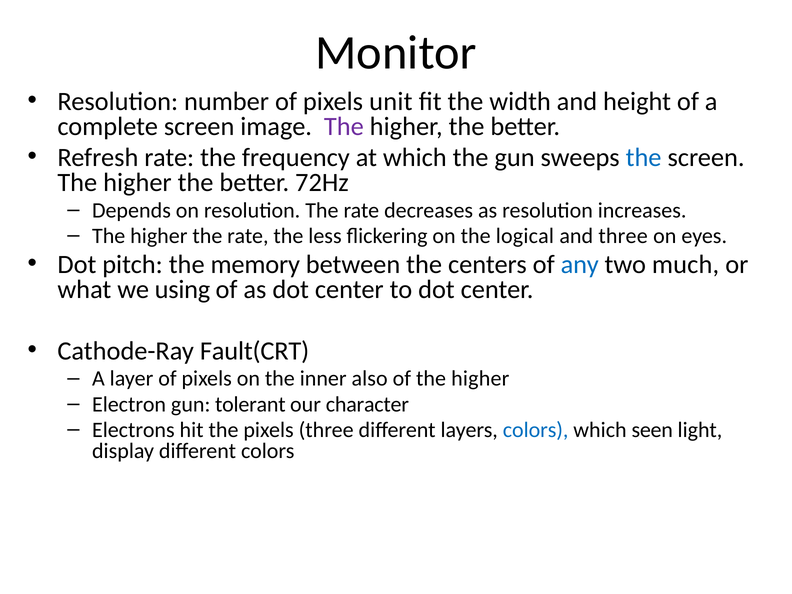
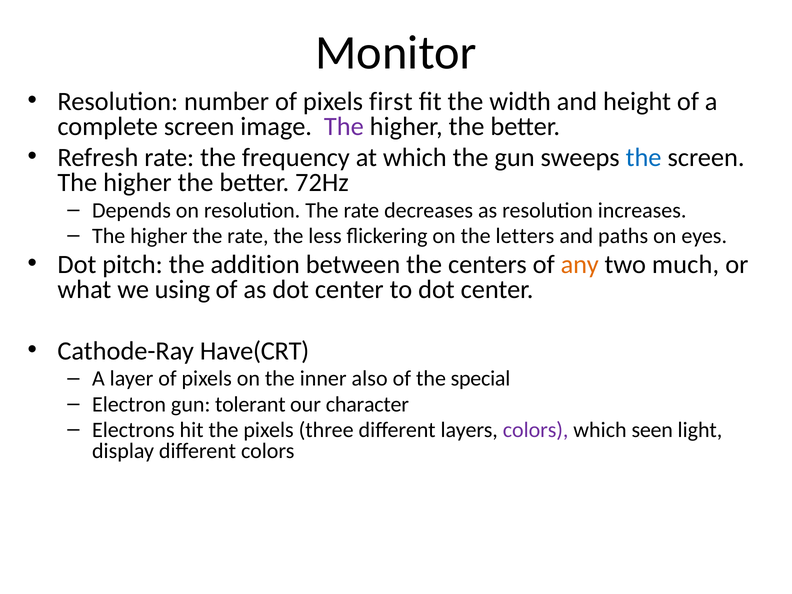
unit: unit -> first
logical: logical -> letters
and three: three -> paths
memory: memory -> addition
any colour: blue -> orange
Fault(CRT: Fault(CRT -> Have(CRT
of the higher: higher -> special
colors at (536, 430) colour: blue -> purple
